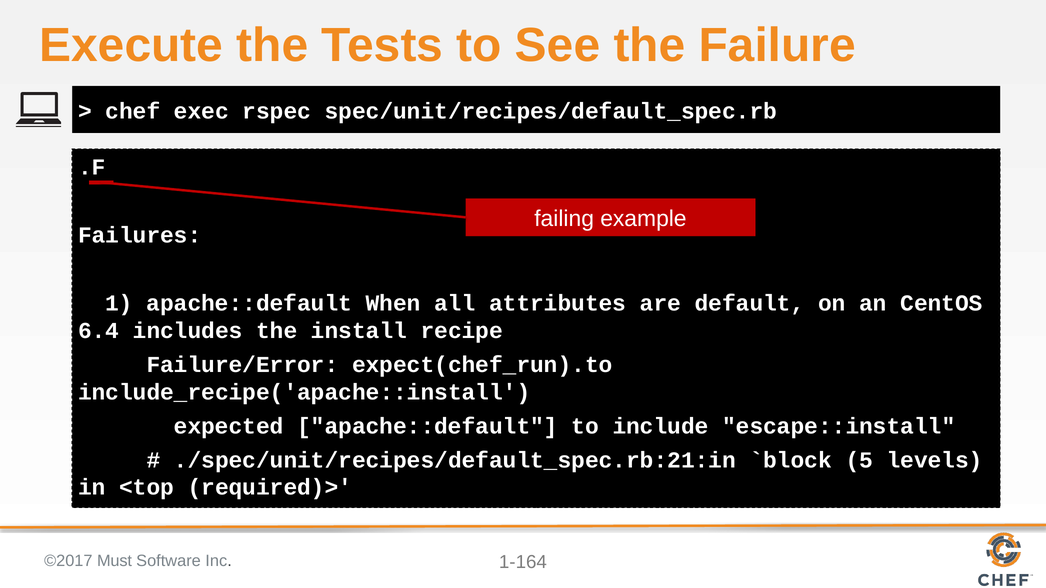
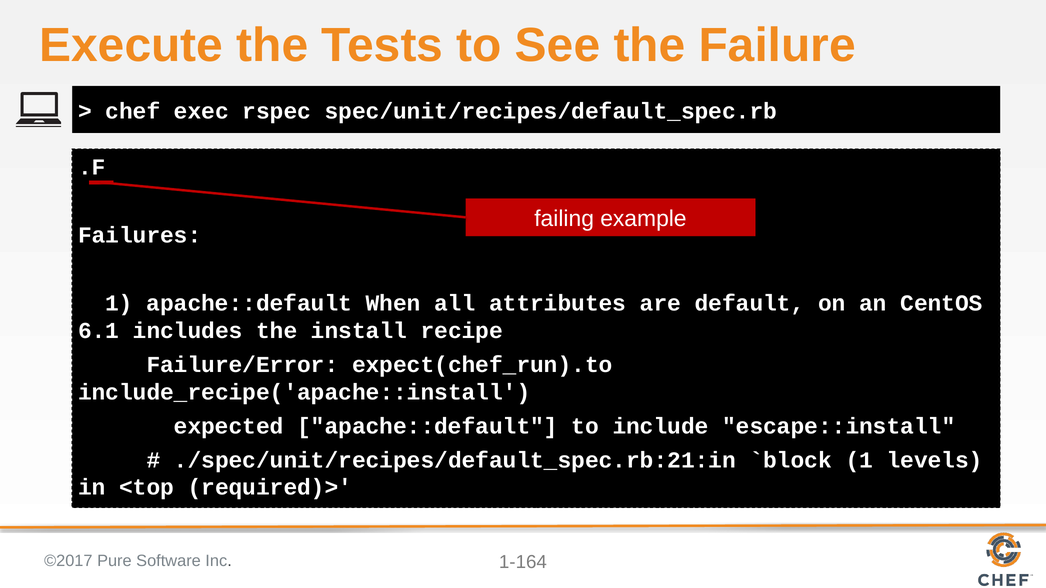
6.4: 6.4 -> 6.1
5 at (859, 460): 5 -> 1
Must: Must -> Pure
